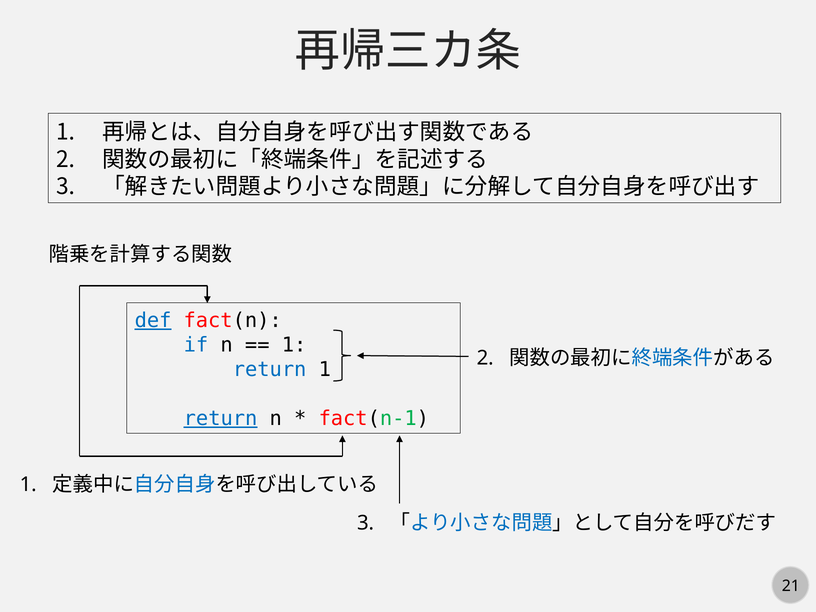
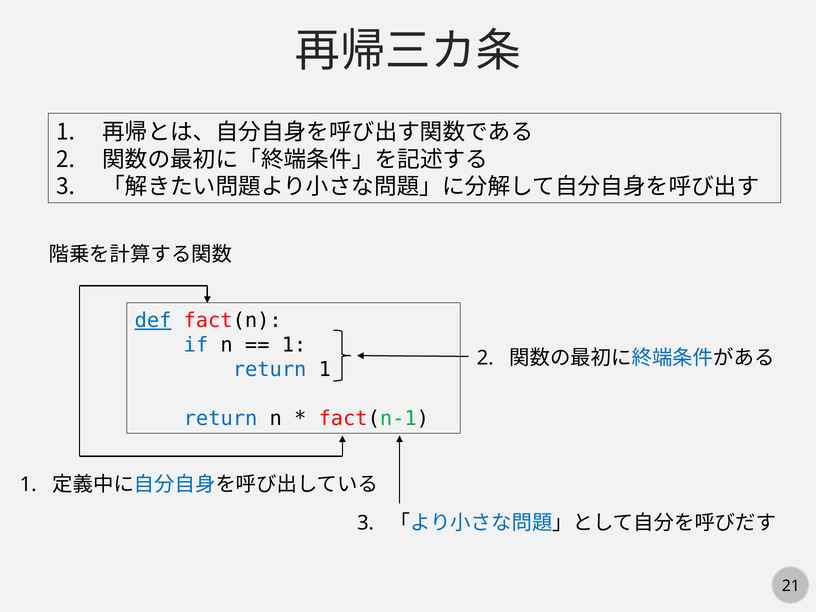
return at (221, 418) underline: present -> none
